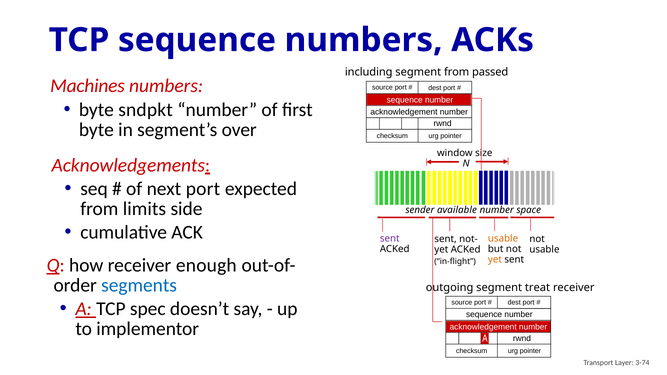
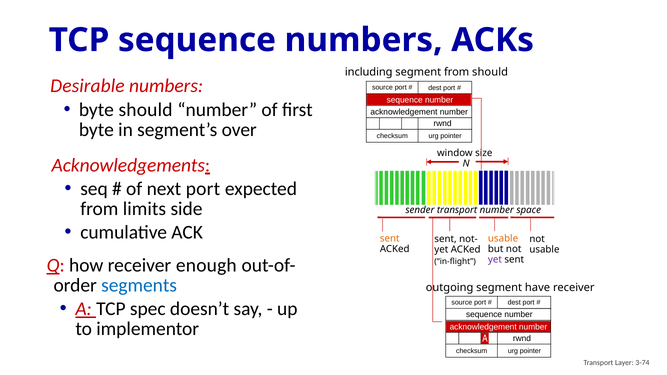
from passed: passed -> should
Machines: Machines -> Desirable
byte sndpkt: sndpkt -> should
sender available: available -> transport
sent at (390, 239) colour: purple -> orange
yet at (495, 260) colour: orange -> purple
treat: treat -> have
